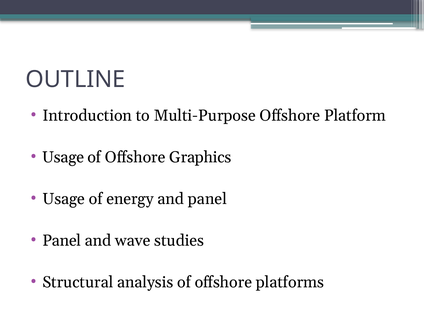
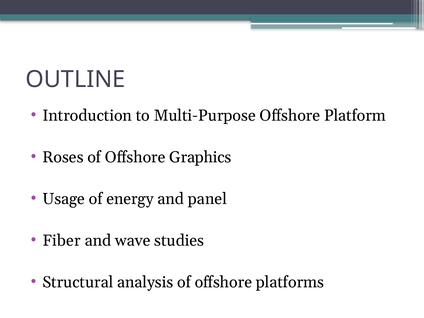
Usage at (63, 157): Usage -> Roses
Panel at (62, 241): Panel -> Fiber
